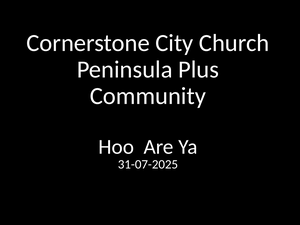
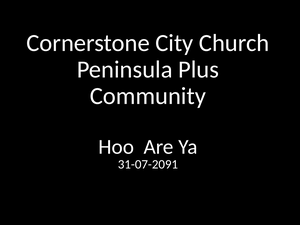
31-07-2025: 31-07-2025 -> 31-07-2091
